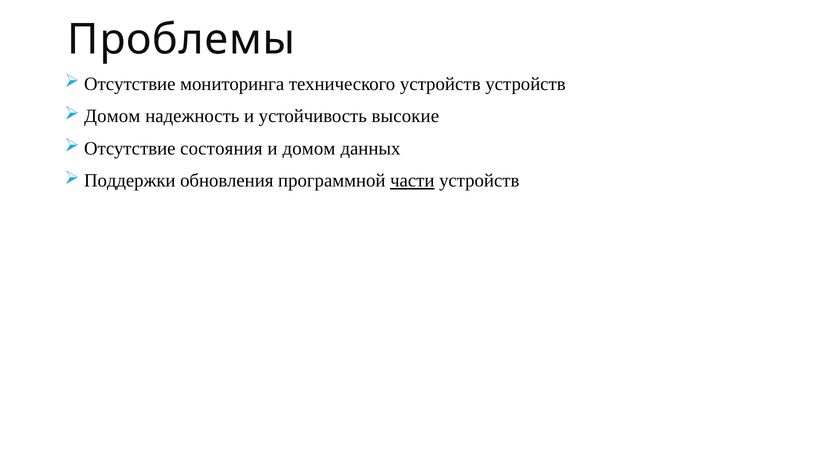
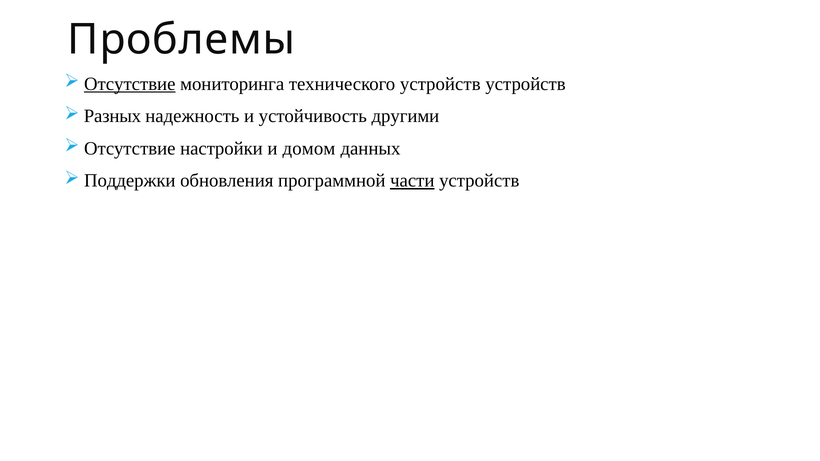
Отсутствие at (130, 84) underline: none -> present
Домом at (112, 116): Домом -> Разных
высокие: высокие -> другими
состояния: состояния -> настройки
